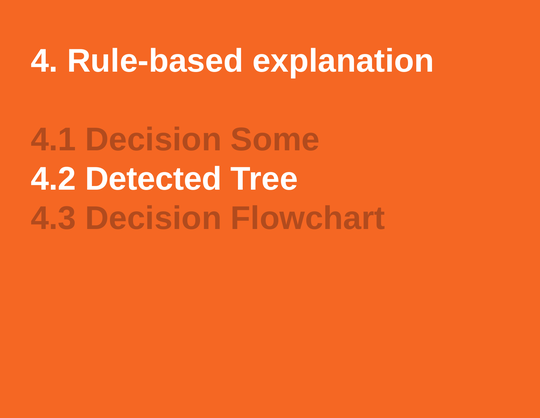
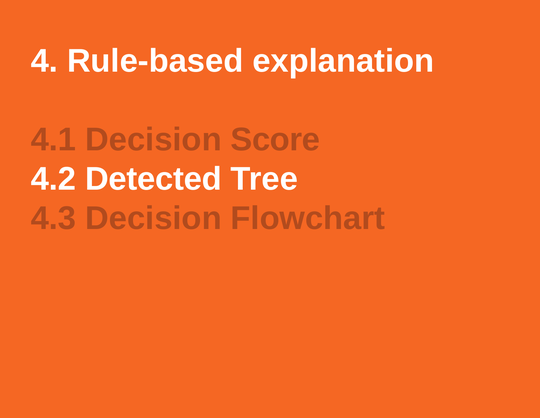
Some: Some -> Score
